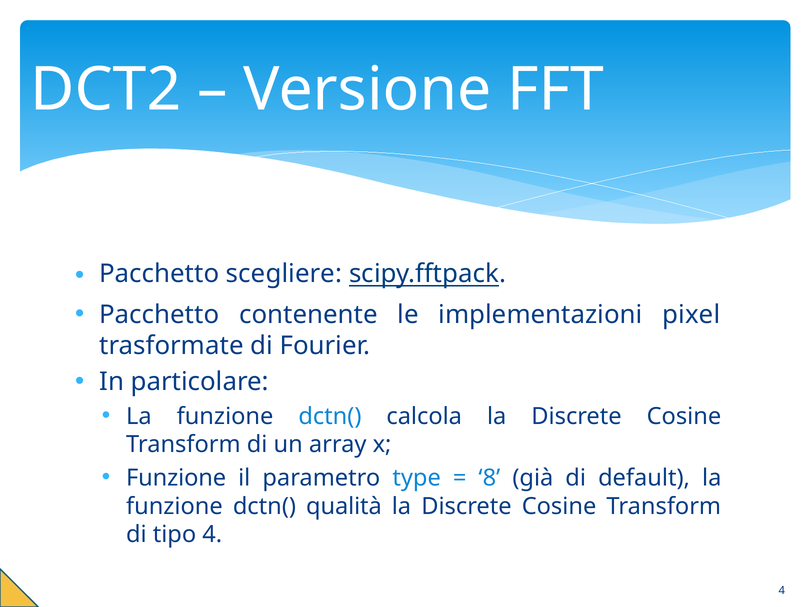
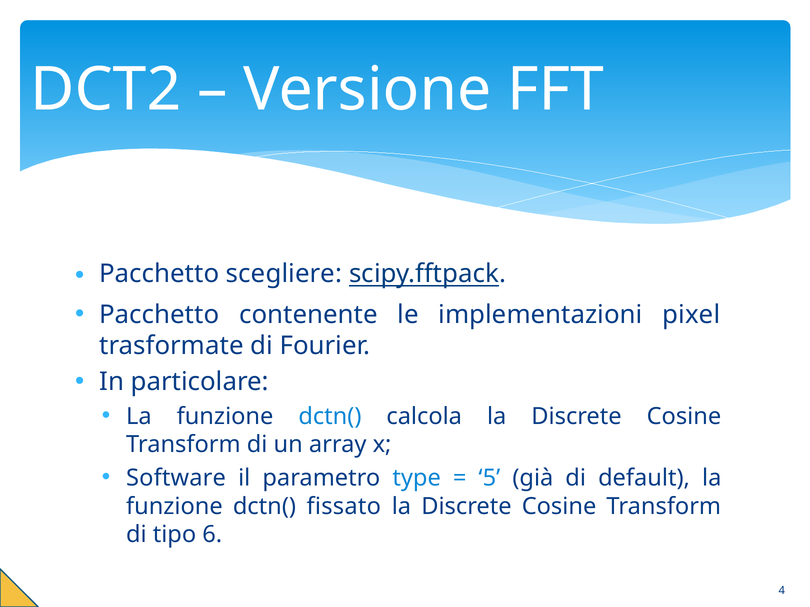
Funzione at (176, 478): Funzione -> Software
8: 8 -> 5
qualità: qualità -> fissato
tipo 4: 4 -> 6
